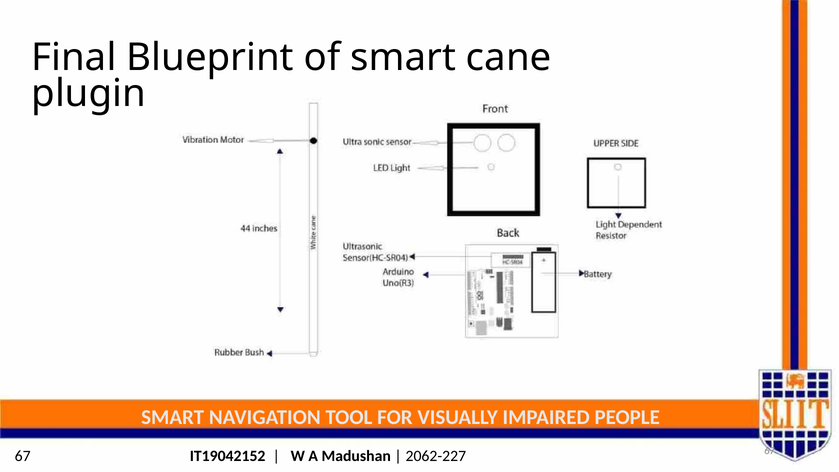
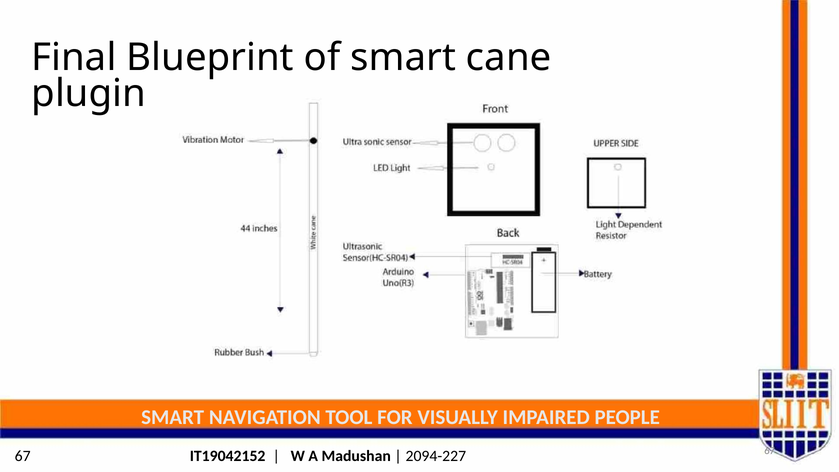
2062-227: 2062-227 -> 2094-227
